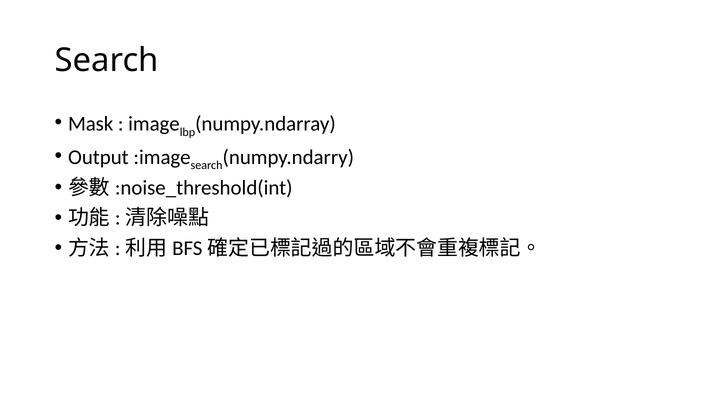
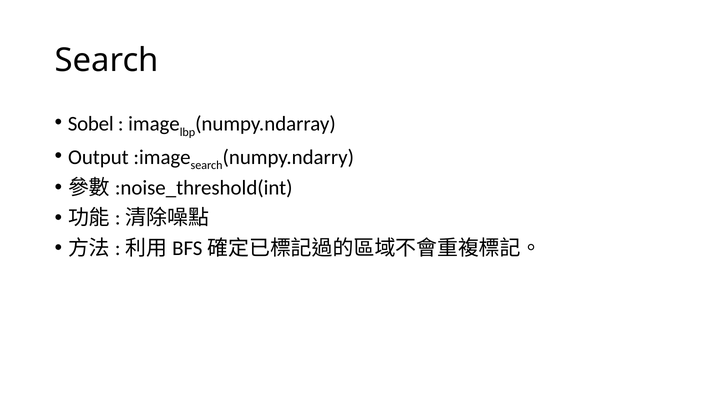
Mask: Mask -> Sobel
